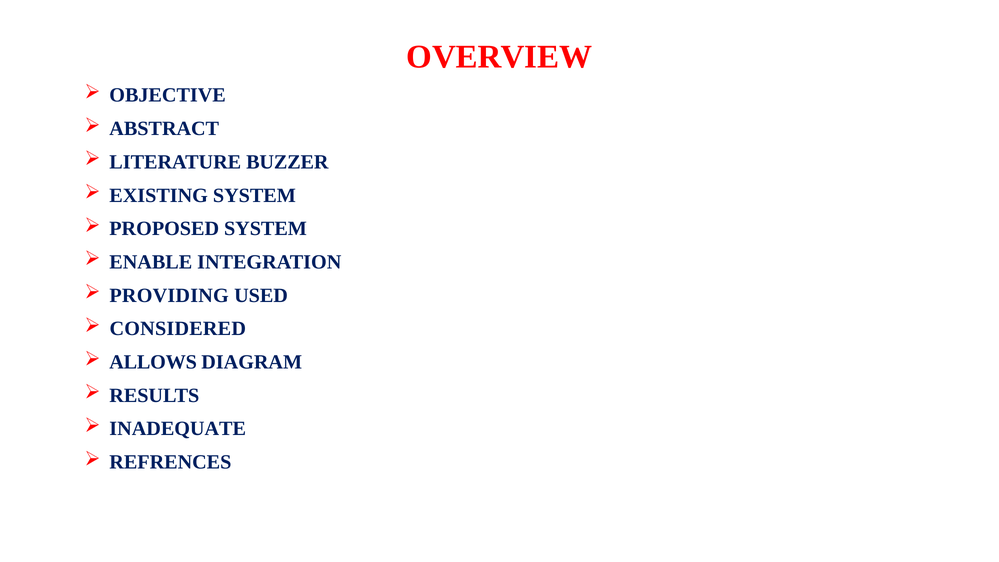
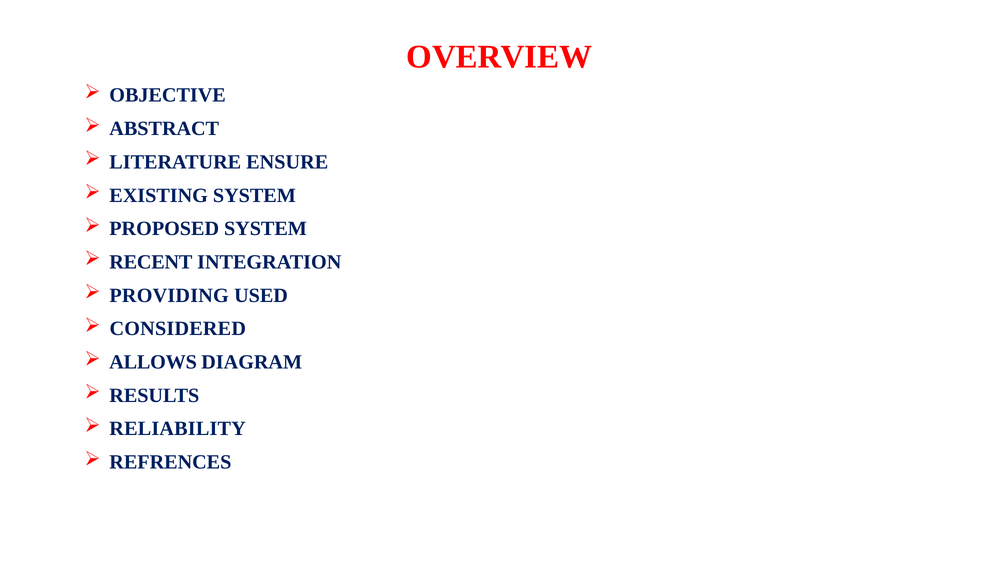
BUZZER: BUZZER -> ENSURE
ENABLE: ENABLE -> RECENT
INADEQUATE: INADEQUATE -> RELIABILITY
